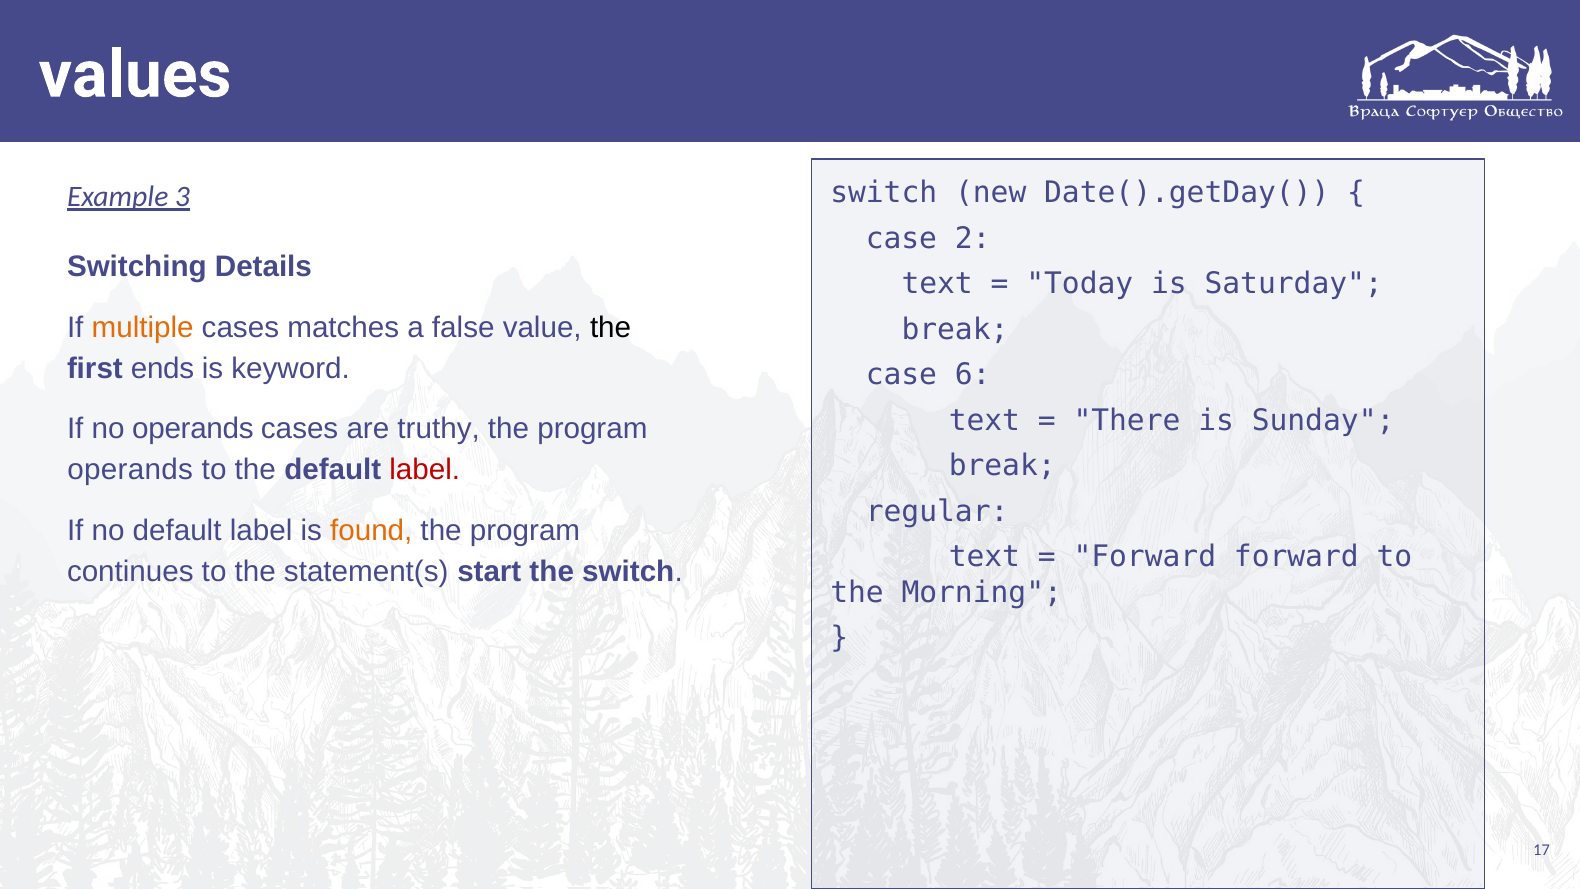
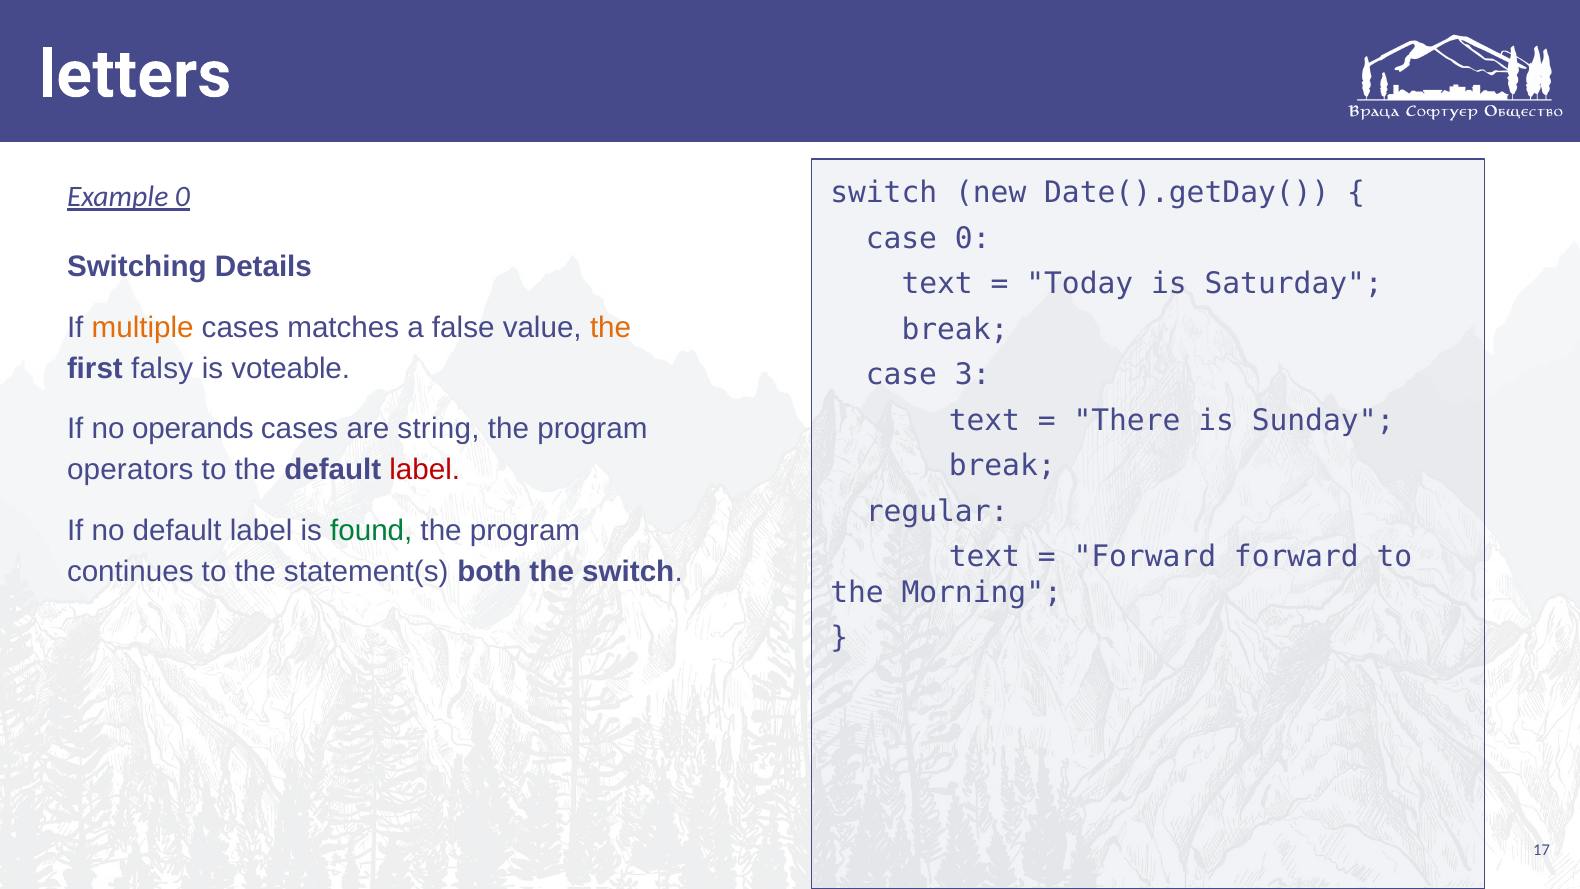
values: values -> letters
Example 3: 3 -> 0
case 2: 2 -> 0
the at (611, 327) colour: black -> orange
ends: ends -> falsy
keyword: keyword -> voteable
6: 6 -> 3
truthy: truthy -> string
operands at (130, 470): operands -> operators
found colour: orange -> green
start: start -> both
